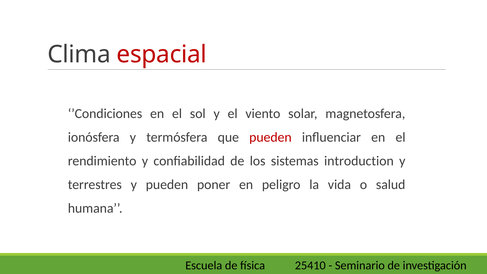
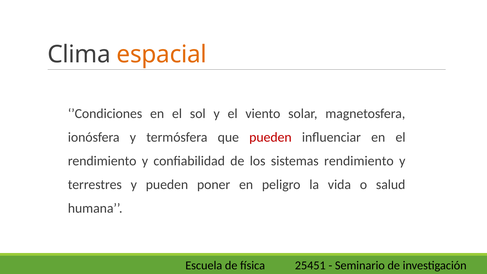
espacial colour: red -> orange
sistemas introduction: introduction -> rendimiento
25410: 25410 -> 25451
